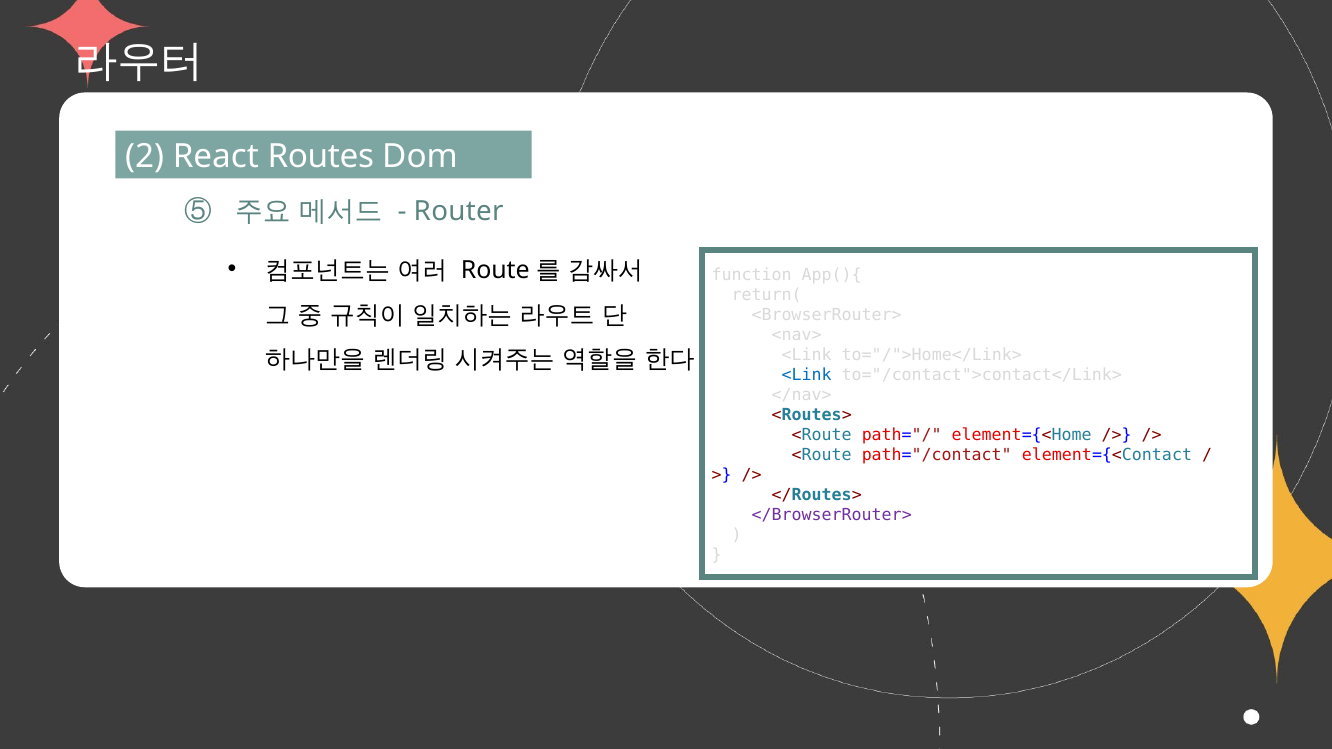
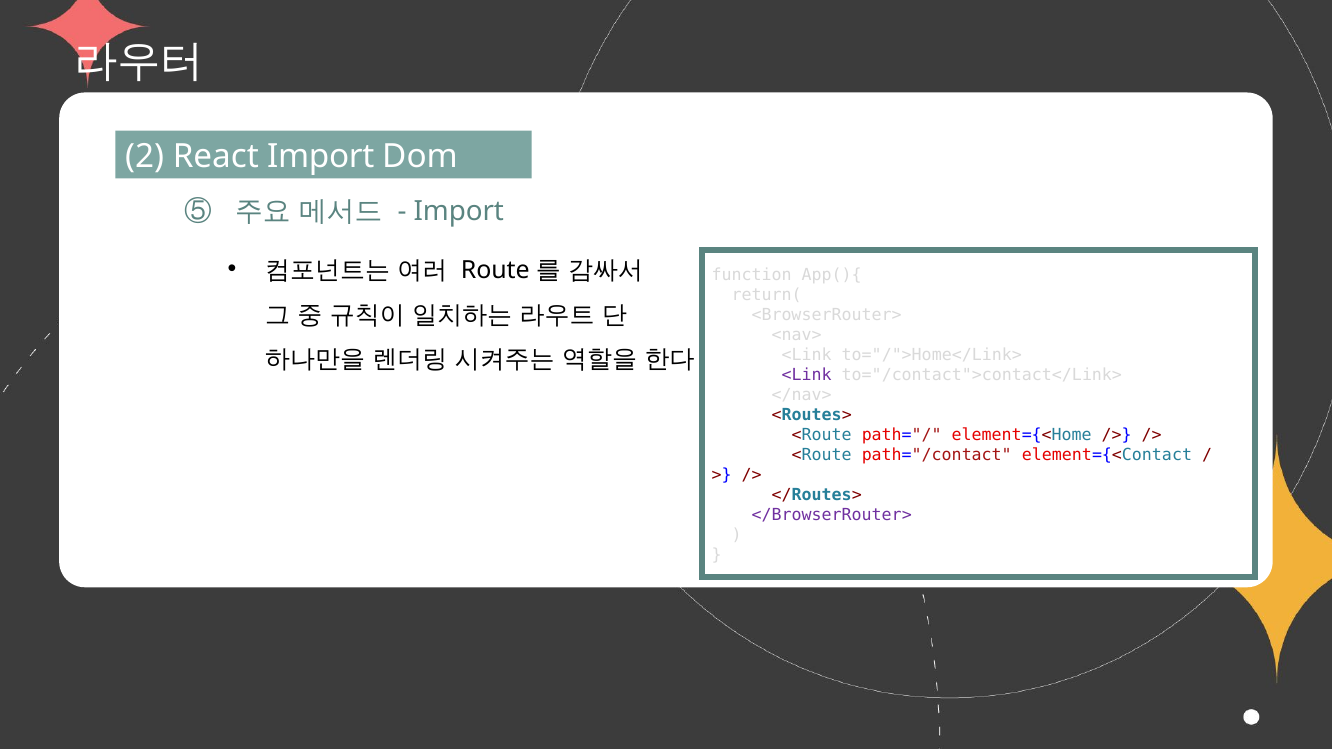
React Routes: Routes -> Import
Router at (459, 212): Router -> Import
<Link at (807, 375) colour: blue -> purple
